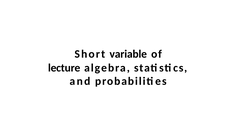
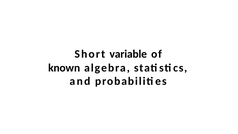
lecture: lecture -> known
